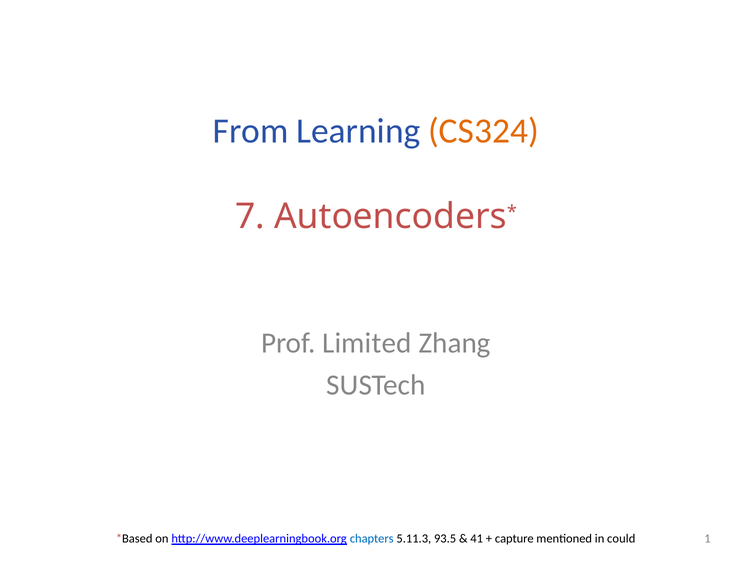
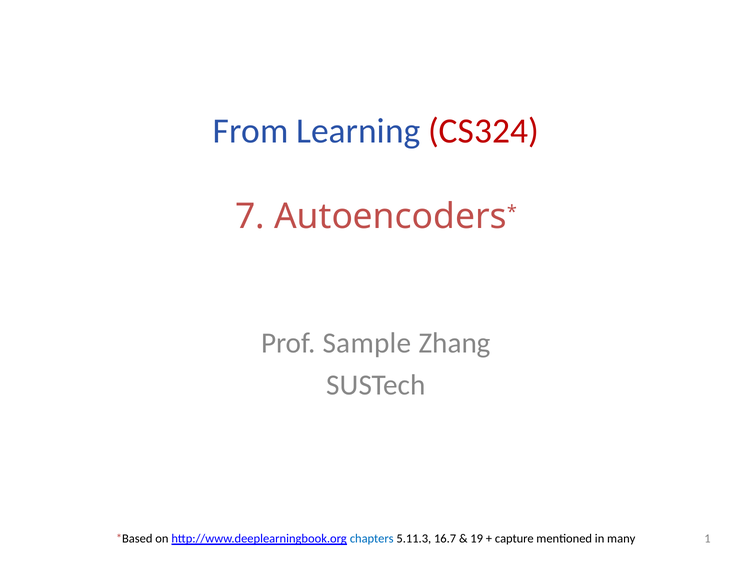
CS324 colour: orange -> red
Limited: Limited -> Sample
93.5: 93.5 -> 16.7
41: 41 -> 19
could: could -> many
